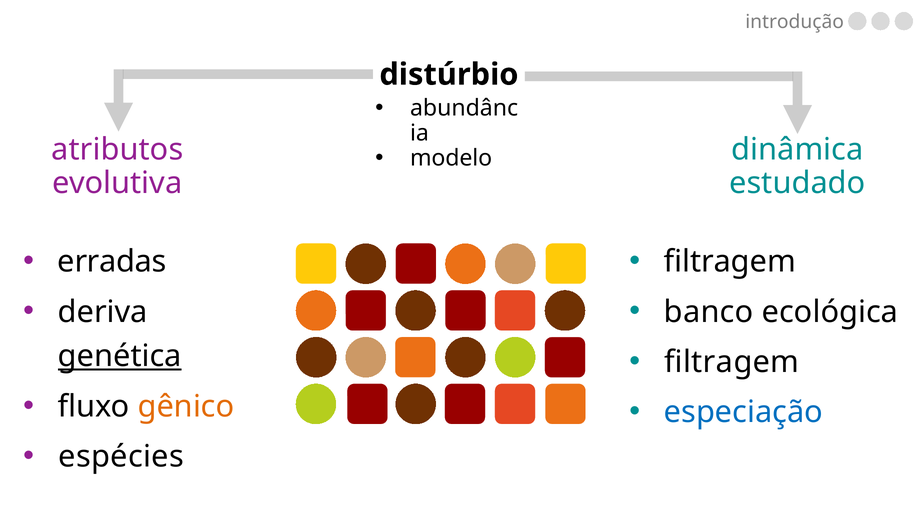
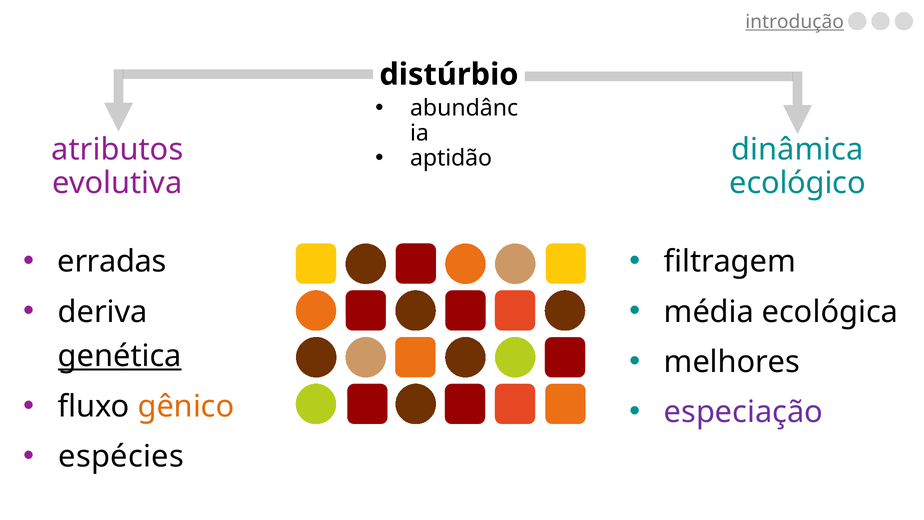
introdução underline: none -> present
modelo: modelo -> aptidão
estudado: estudado -> ecológico
banco: banco -> média
filtragem at (732, 362): filtragem -> melhores
especiação colour: blue -> purple
